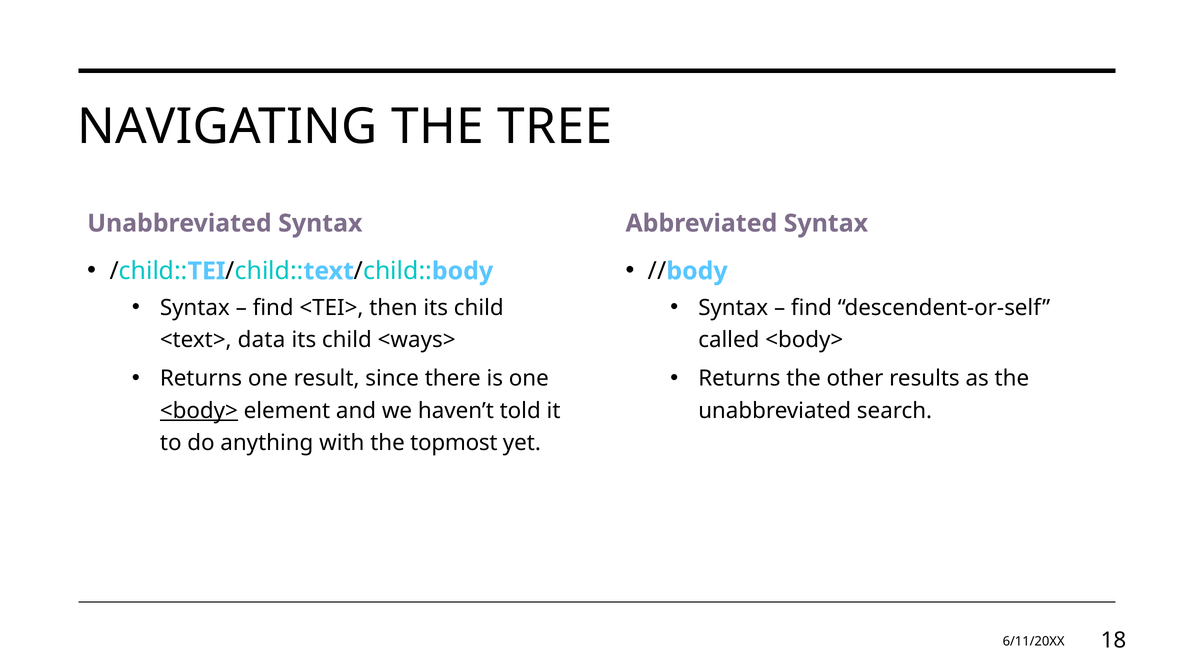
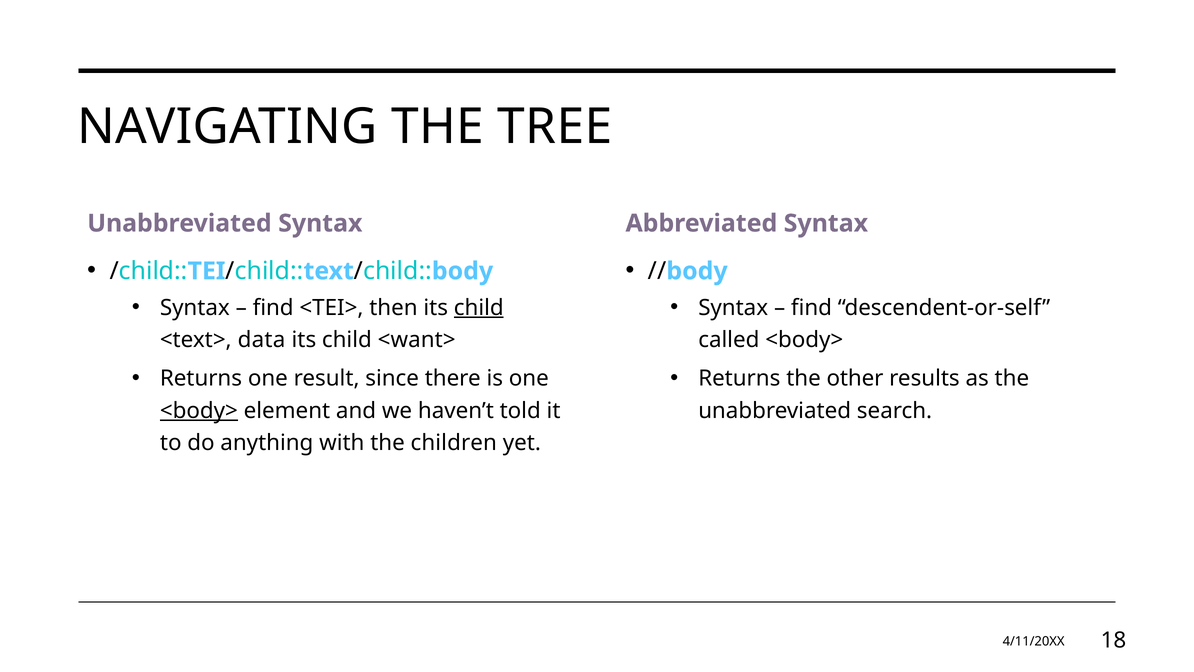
child at (479, 308) underline: none -> present
<ways>: <ways> -> <want>
topmost: topmost -> children
6/11/20XX: 6/11/20XX -> 4/11/20XX
